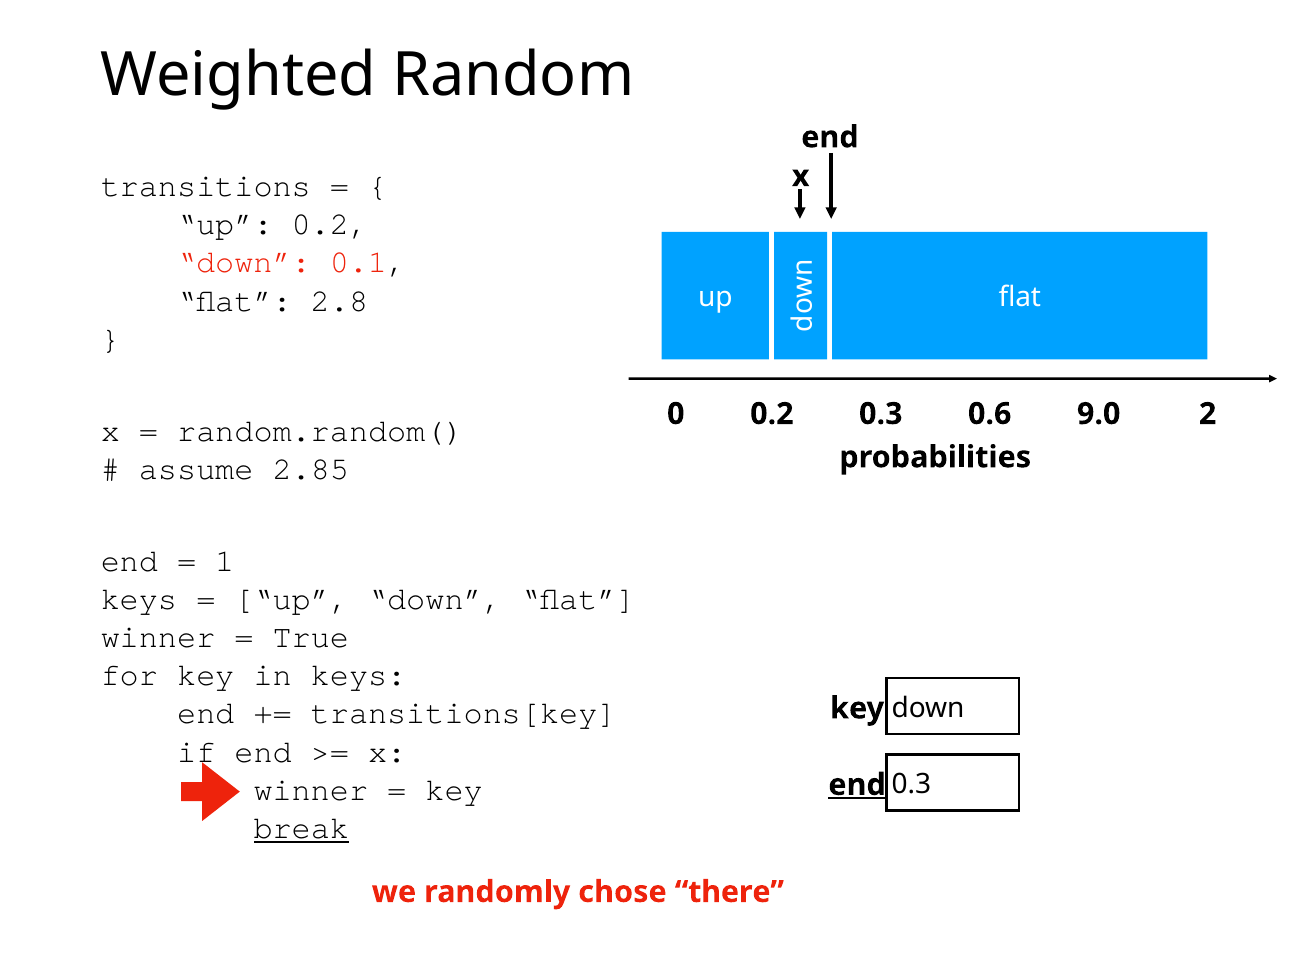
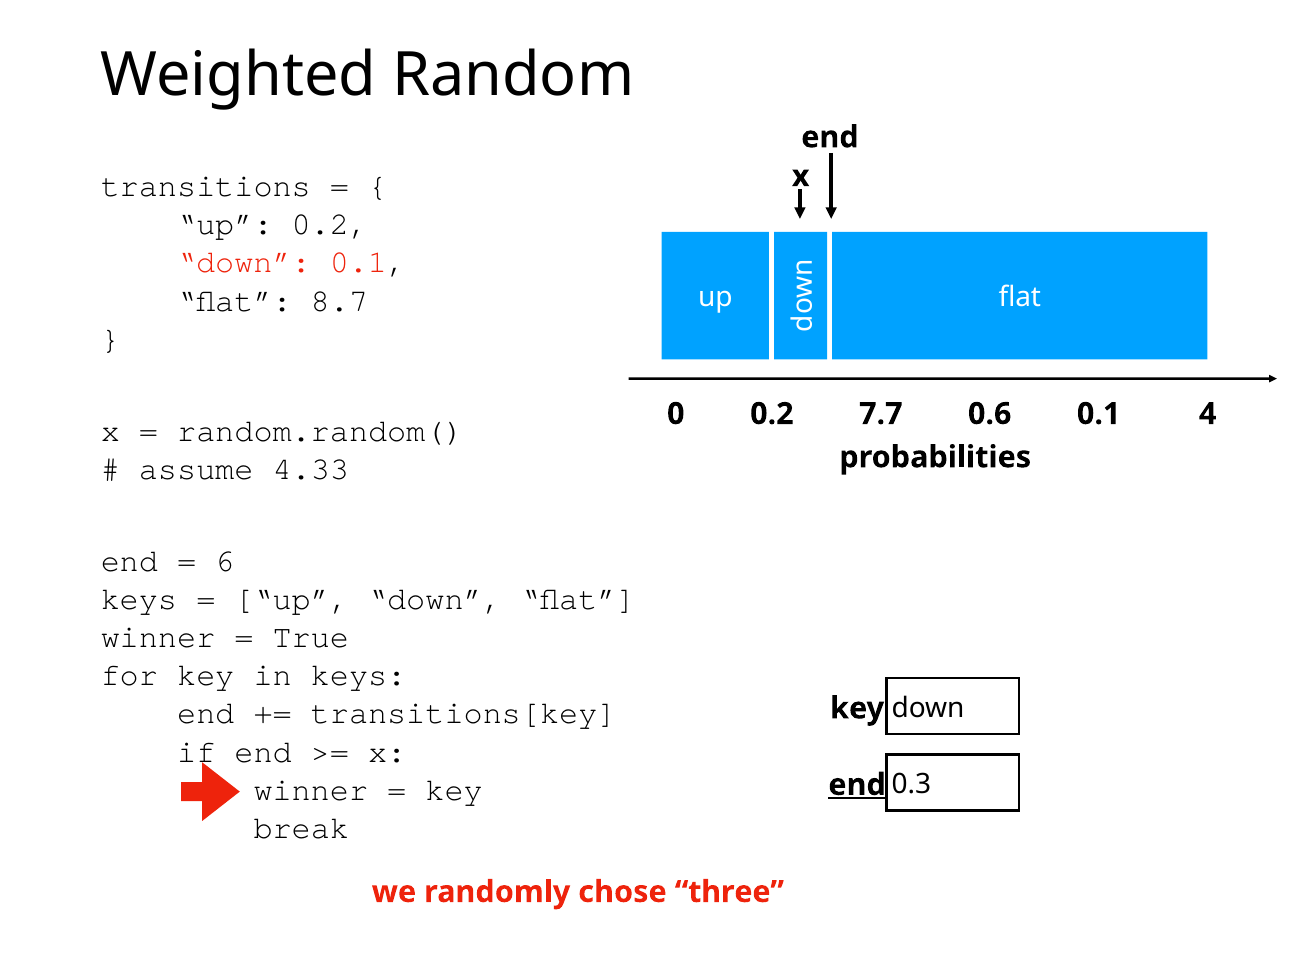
2.8: 2.8 -> 8.7
0.2 0.3: 0.3 -> 7.7
0.6 9.0: 9.0 -> 0.1
2: 2 -> 4
2.85: 2.85 -> 4.33
1: 1 -> 6
break underline: present -> none
there: there -> three
